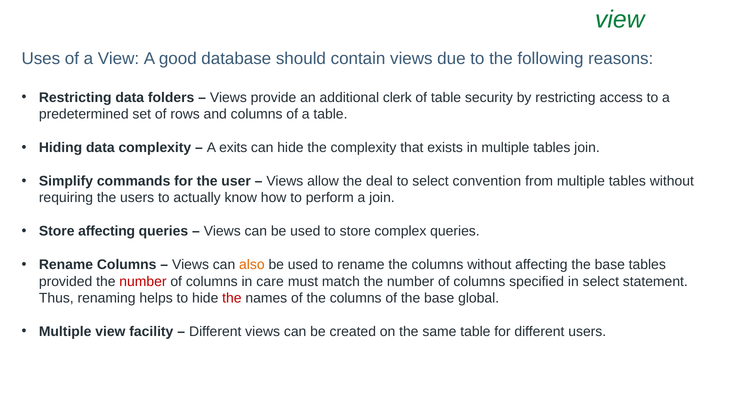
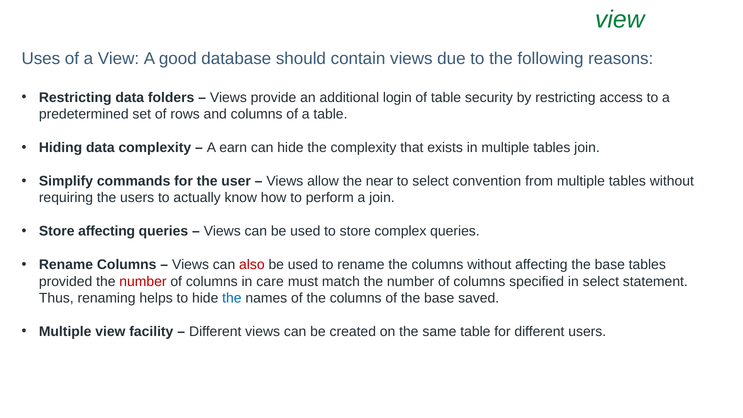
clerk: clerk -> login
exits: exits -> earn
deal: deal -> near
also colour: orange -> red
the at (232, 298) colour: red -> blue
global: global -> saved
